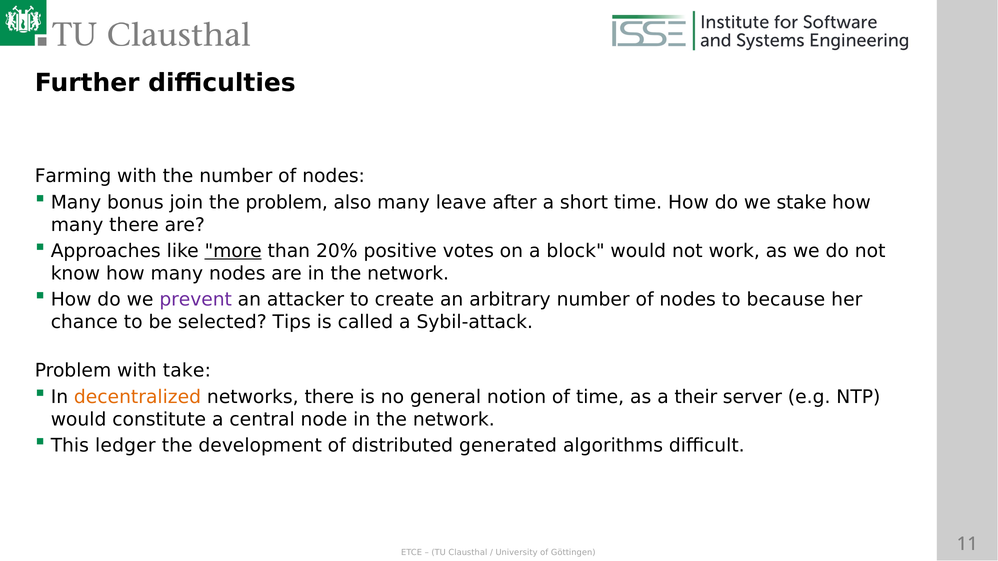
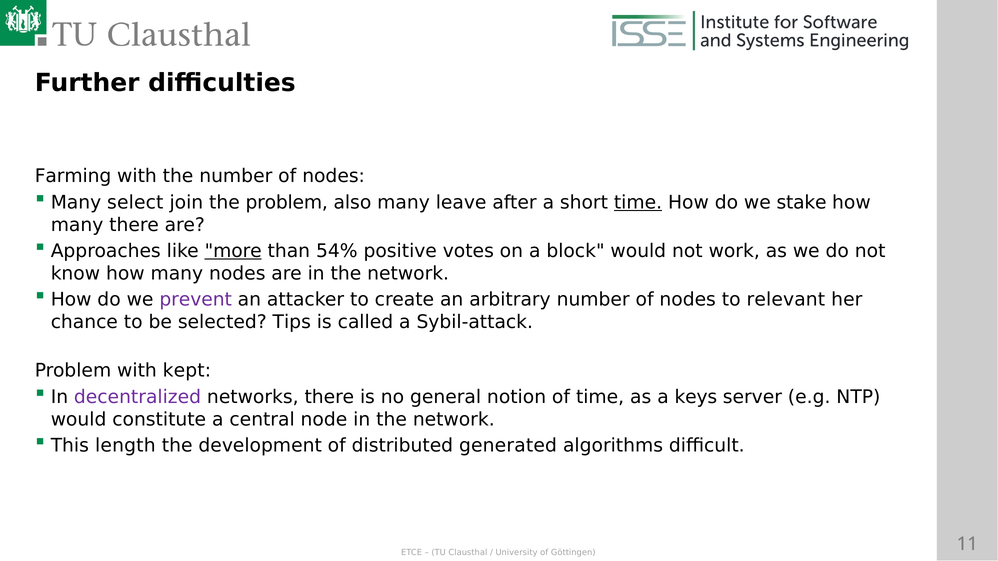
bonus: bonus -> select
time at (638, 203) underline: none -> present
20%: 20% -> 54%
because: because -> relevant
take: take -> kept
decentralized colour: orange -> purple
their: their -> keys
ledger: ledger -> length
